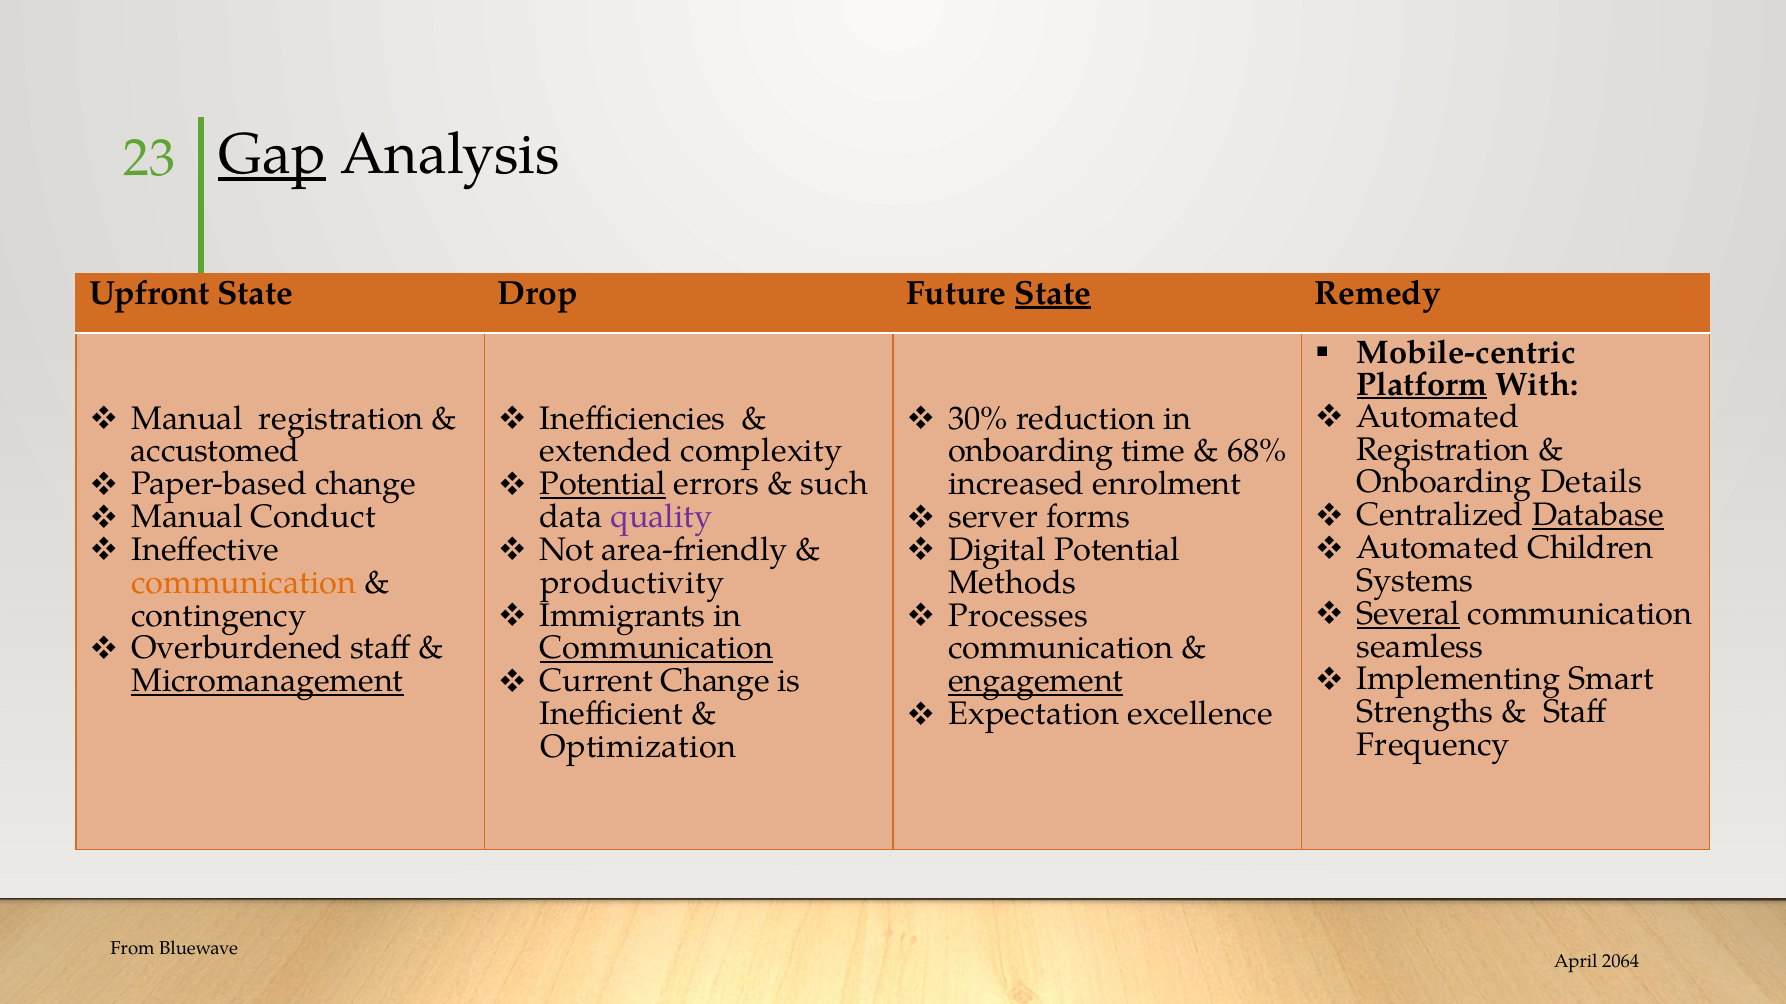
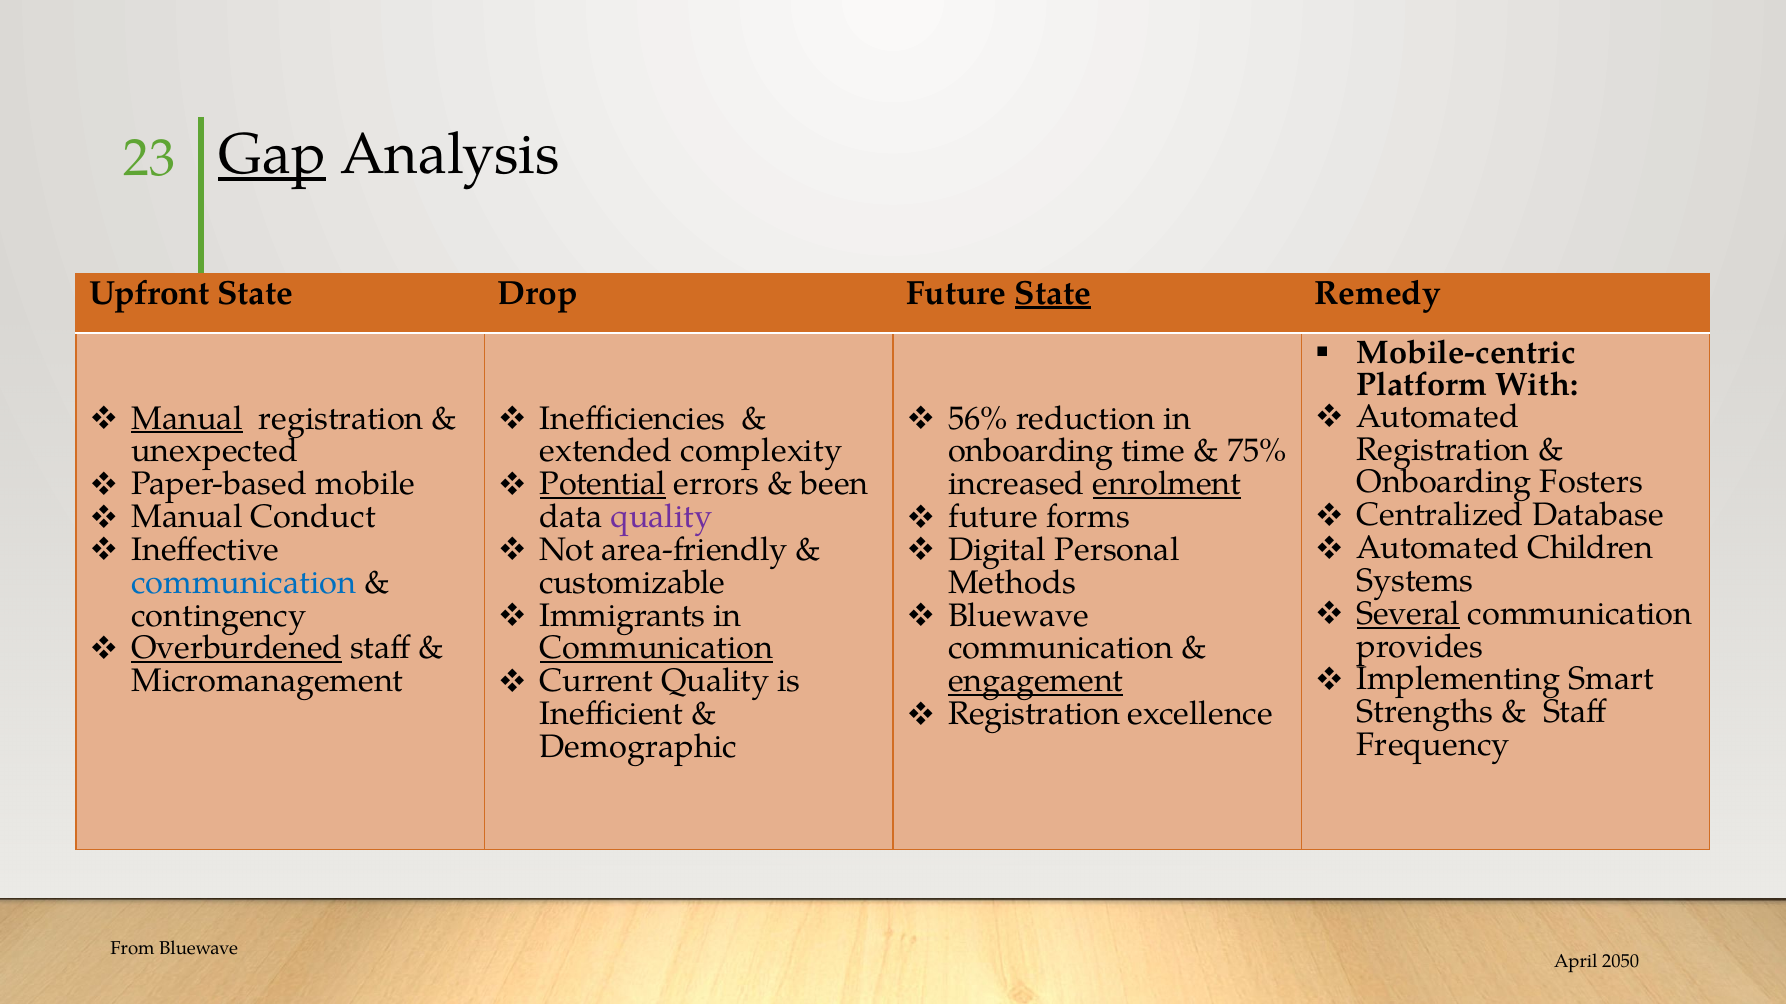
Platform underline: present -> none
Manual at (187, 419) underline: none -> present
30%: 30% -> 56%
accustomed: accustomed -> unexpected
68%: 68% -> 75%
Paper-based change: change -> mobile
such: such -> been
Details: Details -> Fosters
enrolment underline: none -> present
Database underline: present -> none
server at (993, 517): server -> future
Digital Potential: Potential -> Personal
communication at (244, 583) colour: orange -> blue
productivity: productivity -> customizable
Processes at (1019, 616): Processes -> Bluewave
Overburdened underline: none -> present
seamless: seamless -> provides
Current Change: Change -> Quality
Micromanagement underline: present -> none
Expectation at (1034, 714): Expectation -> Registration
Optimization: Optimization -> Demographic
2064: 2064 -> 2050
